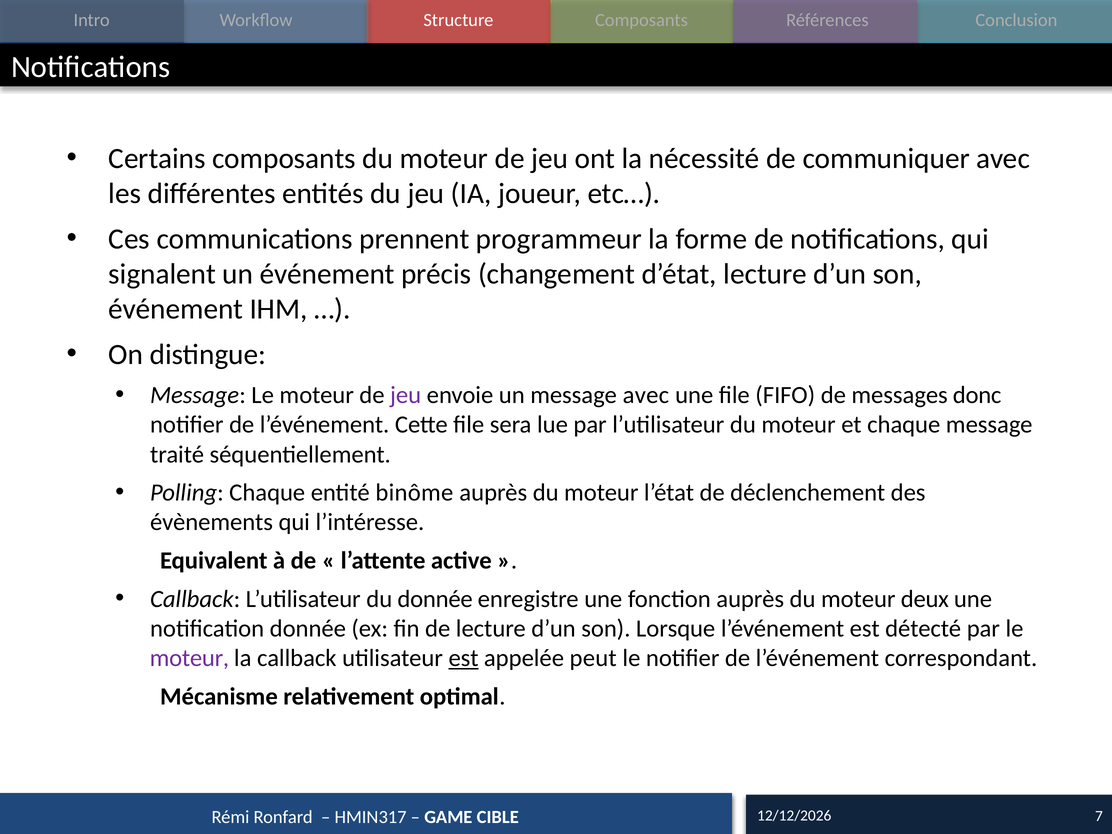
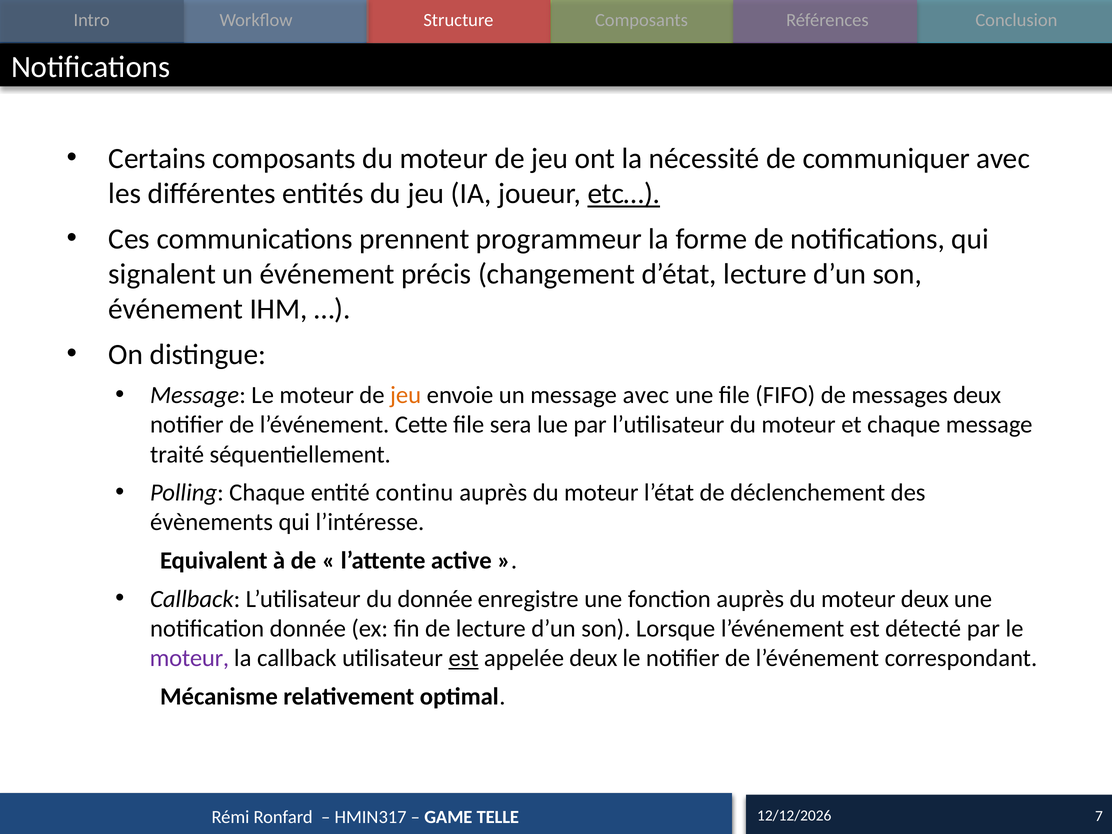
etc… underline: none -> present
jeu at (406, 395) colour: purple -> orange
messages donc: donc -> deux
binôme: binôme -> continu
appelée peut: peut -> deux
CIBLE: CIBLE -> TELLE
